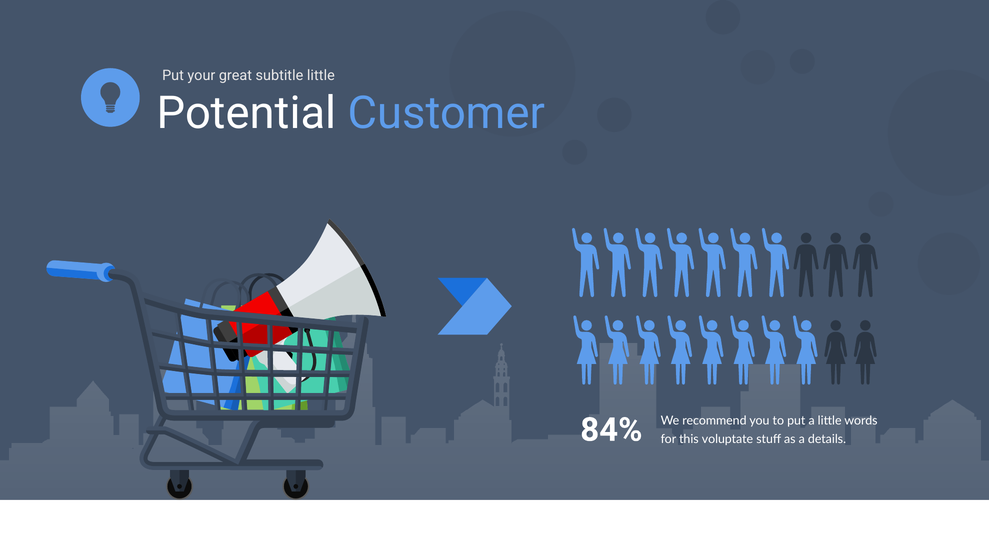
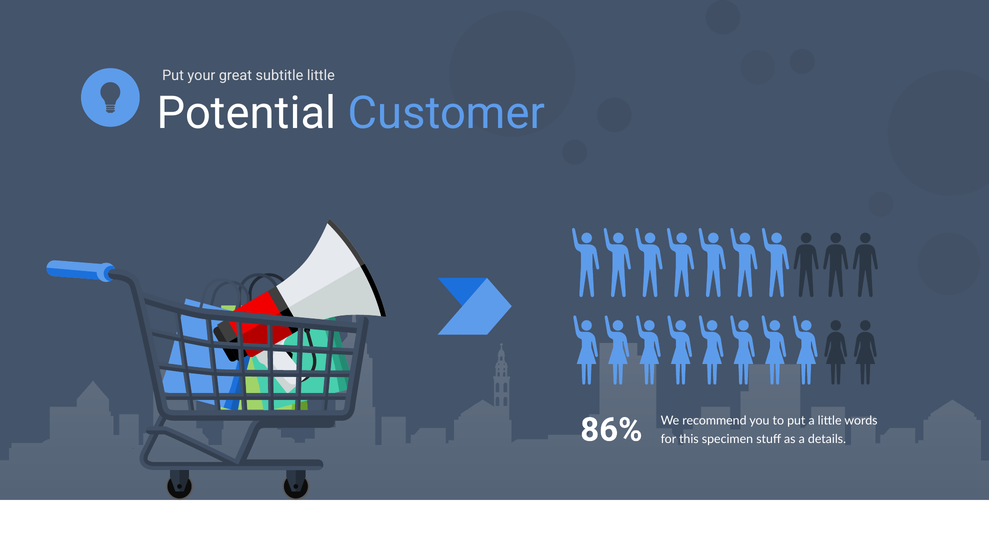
84%: 84% -> 86%
voluptate: voluptate -> specimen
